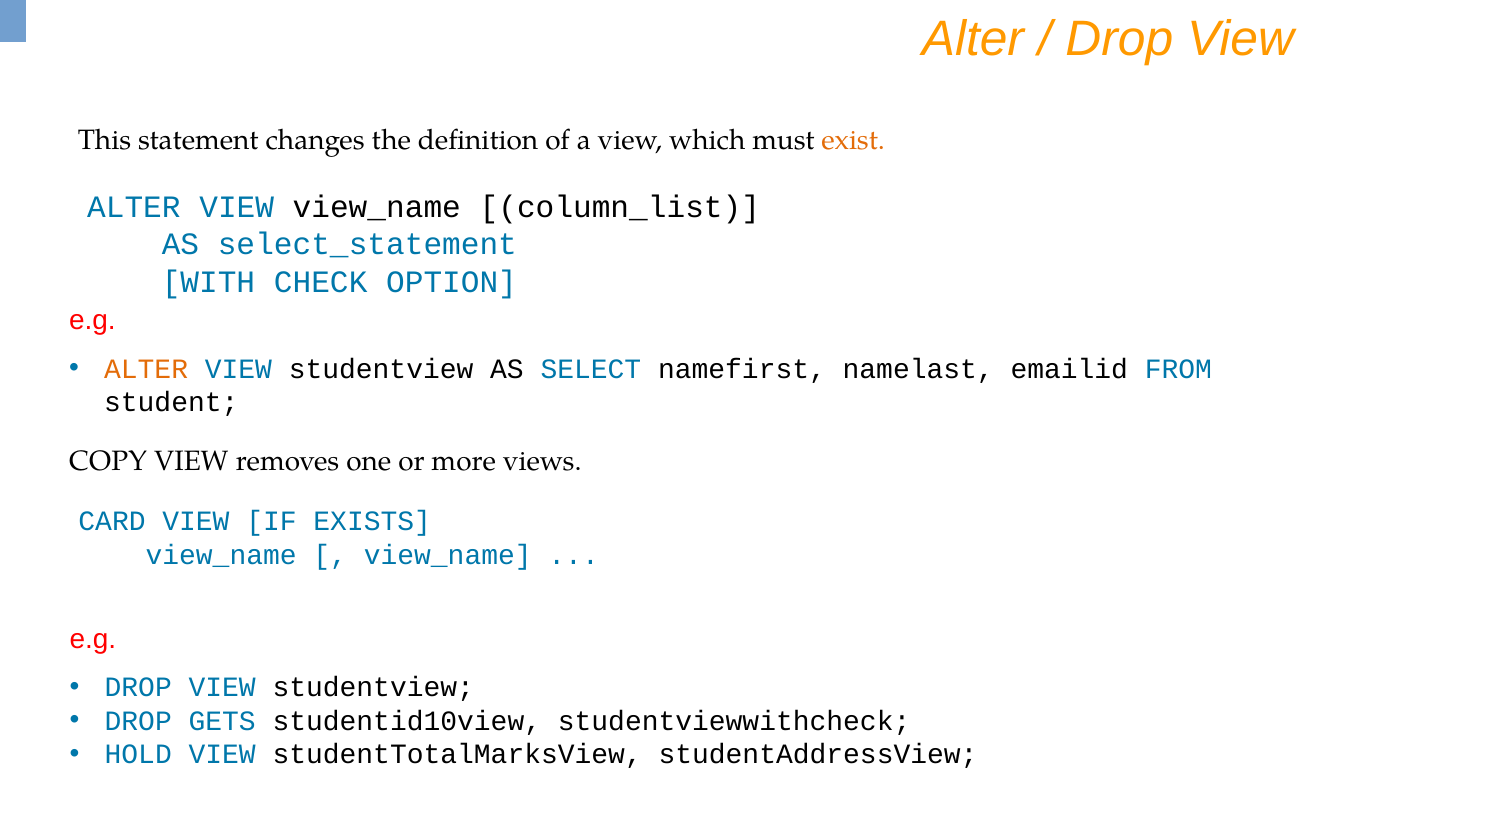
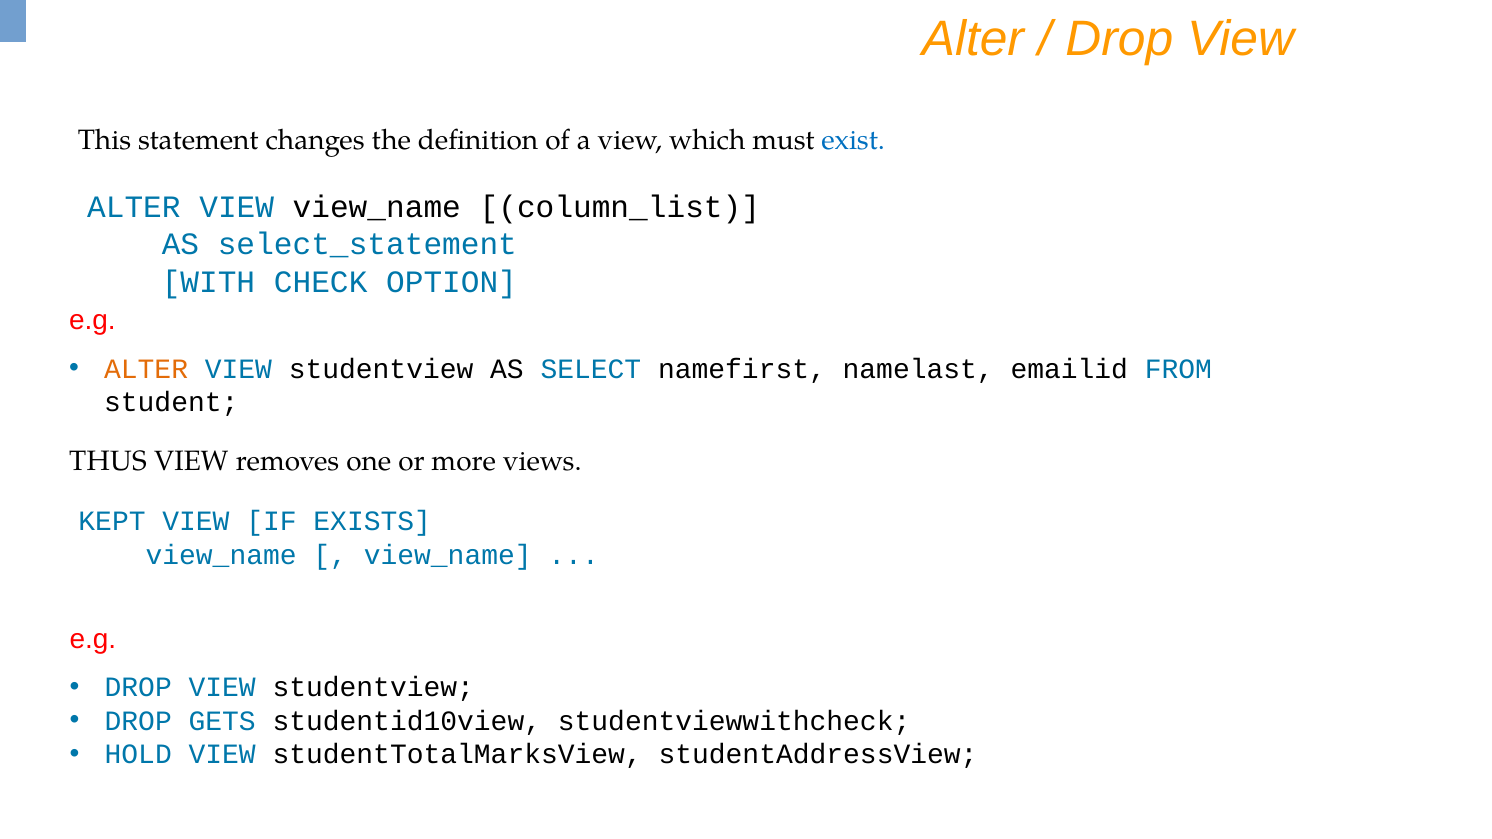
exist colour: orange -> blue
COPY: COPY -> THUS
CARD: CARD -> KEPT
